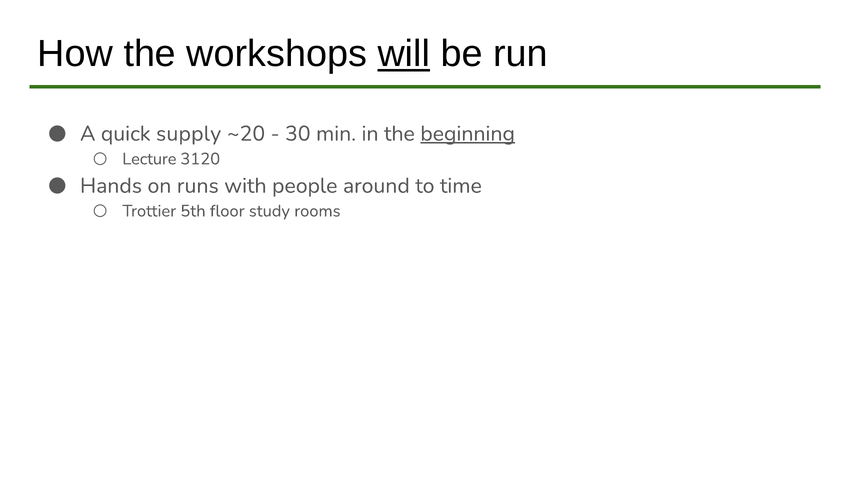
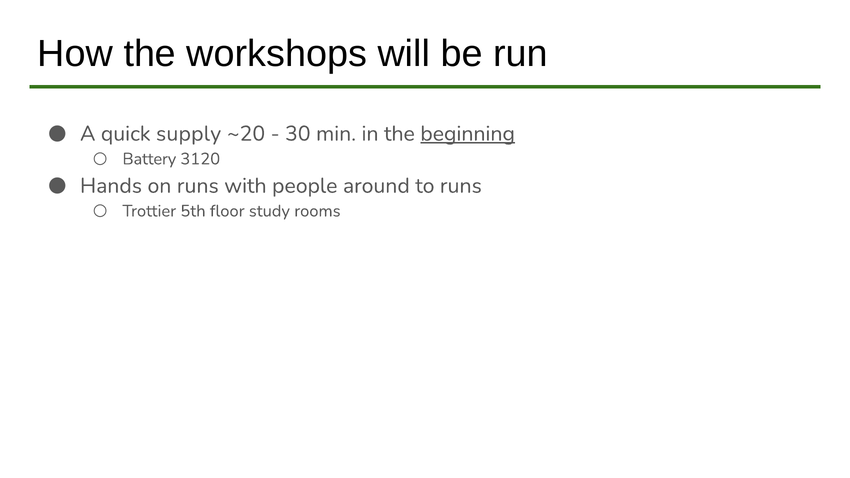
will underline: present -> none
Lecture: Lecture -> Battery
to time: time -> runs
